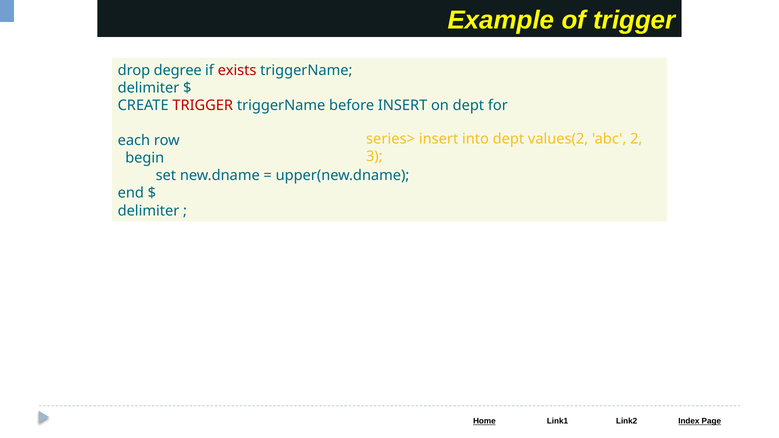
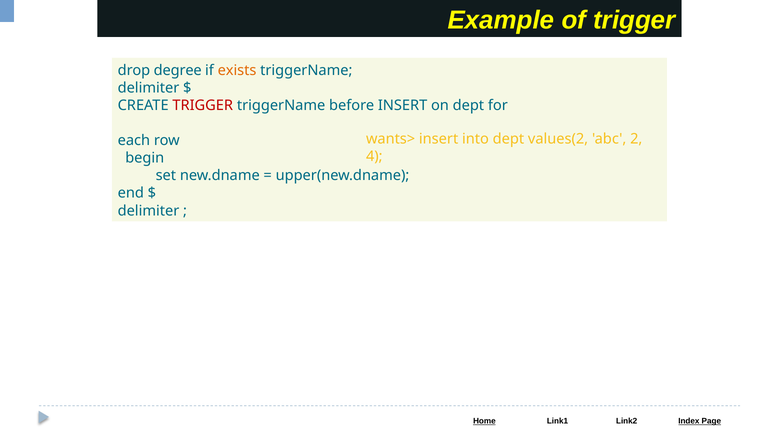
exists colour: red -> orange
series>: series> -> wants>
3: 3 -> 4
